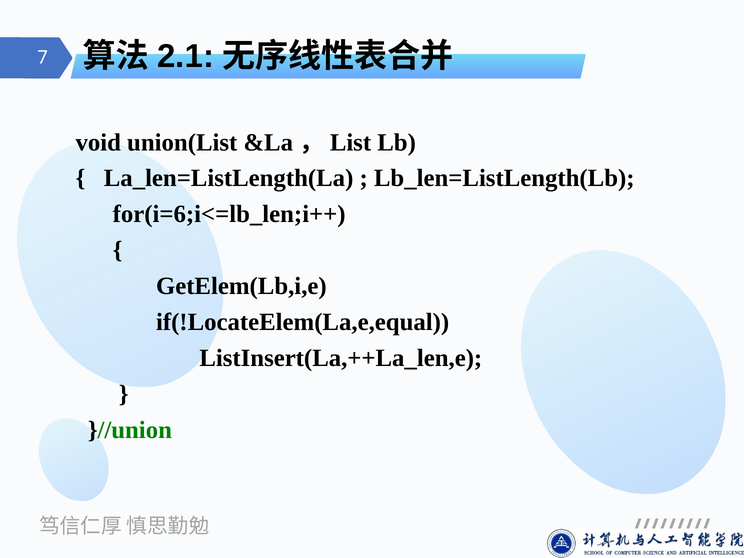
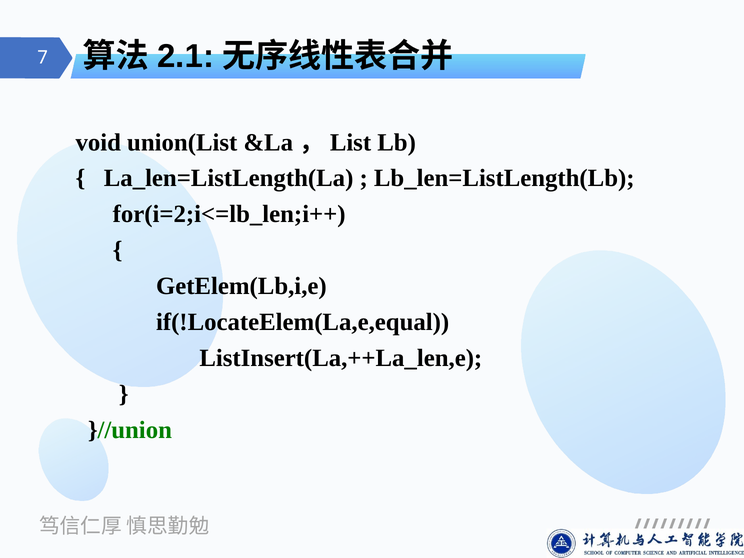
for(i=6;i<=lb_len;i++: for(i=6;i<=lb_len;i++ -> for(i=2;i<=lb_len;i++
